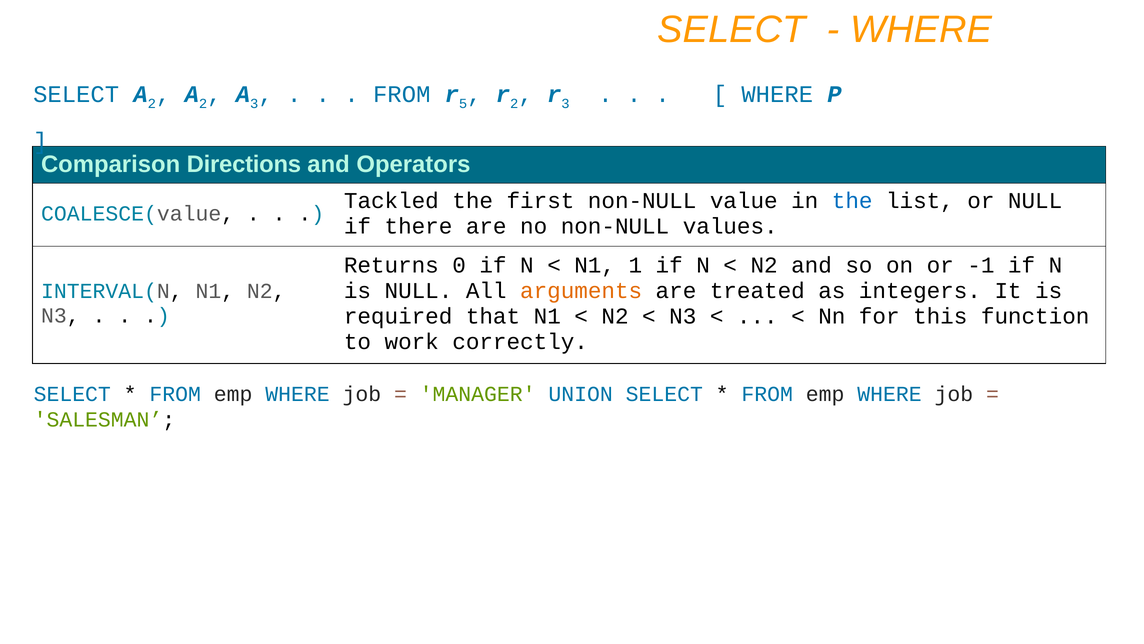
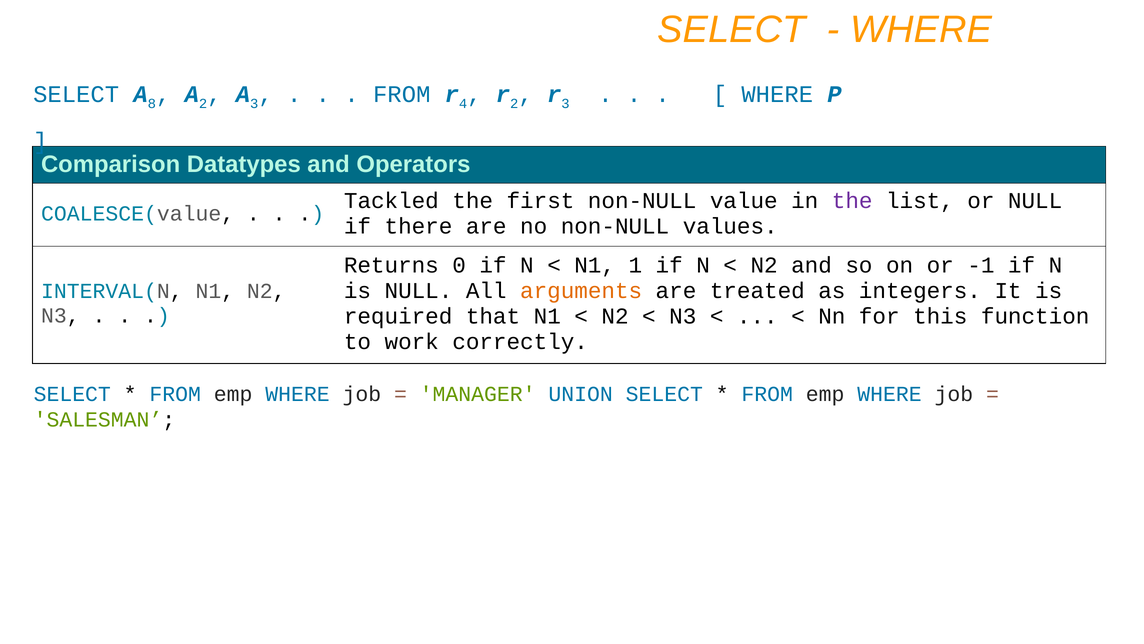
2 at (152, 104): 2 -> 8
5: 5 -> 4
Directions: Directions -> Datatypes
the at (852, 200) colour: blue -> purple
